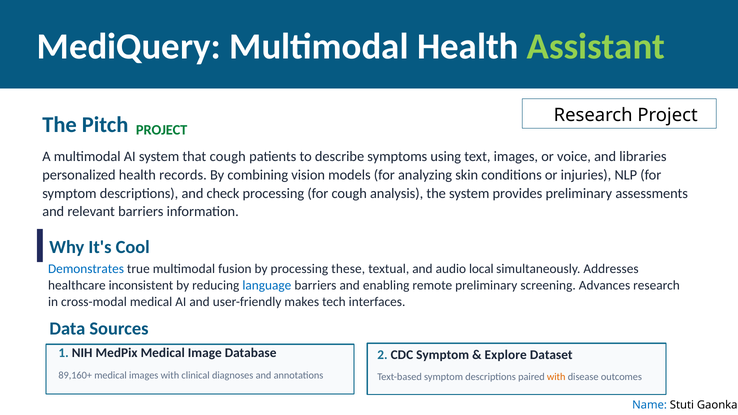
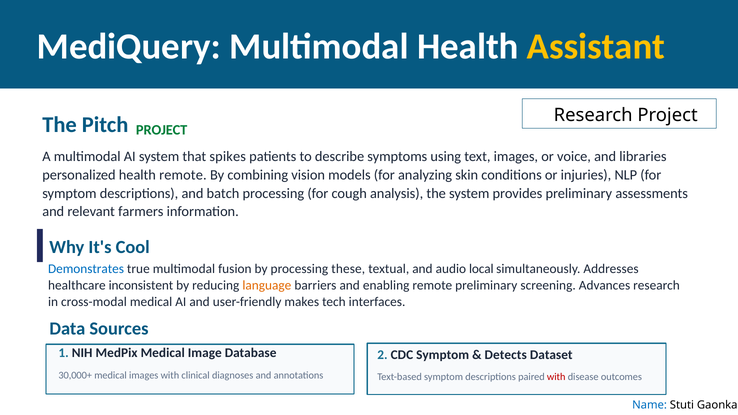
Assistant colour: light green -> yellow
that cough: cough -> spikes
health records: records -> remote
check: check -> batch
relevant barriers: barriers -> farmers
language colour: blue -> orange
Explore: Explore -> Detects
89,160+: 89,160+ -> 30,000+
with at (556, 377) colour: orange -> red
